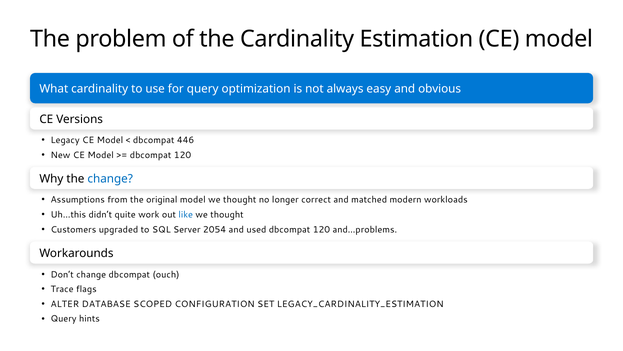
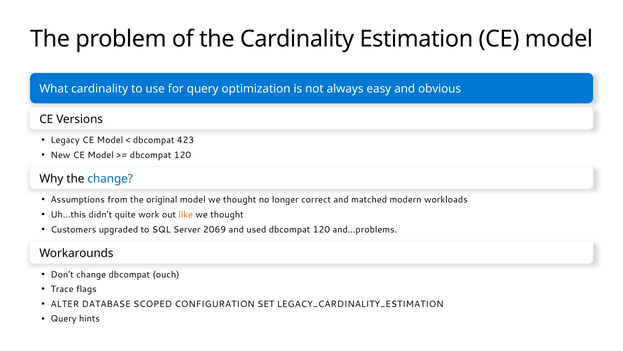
446: 446 -> 423
like colour: blue -> orange
2054: 2054 -> 2069
